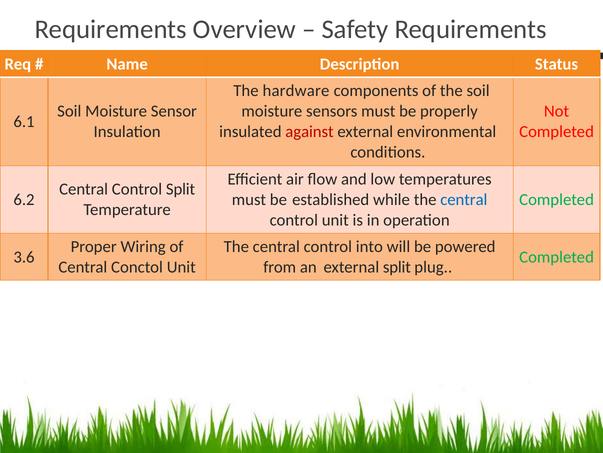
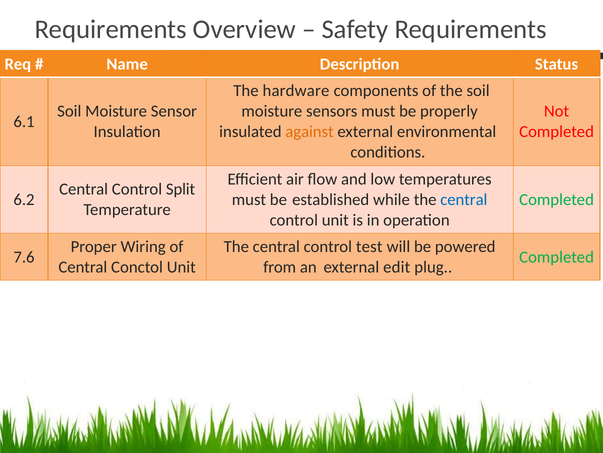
against colour: red -> orange
into: into -> test
3.6: 3.6 -> 7.6
external split: split -> edit
